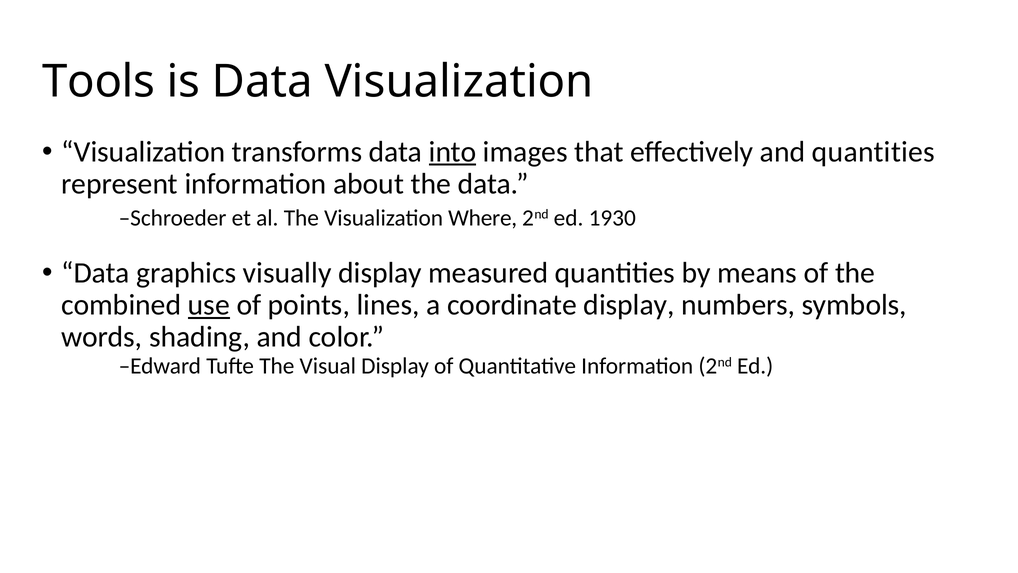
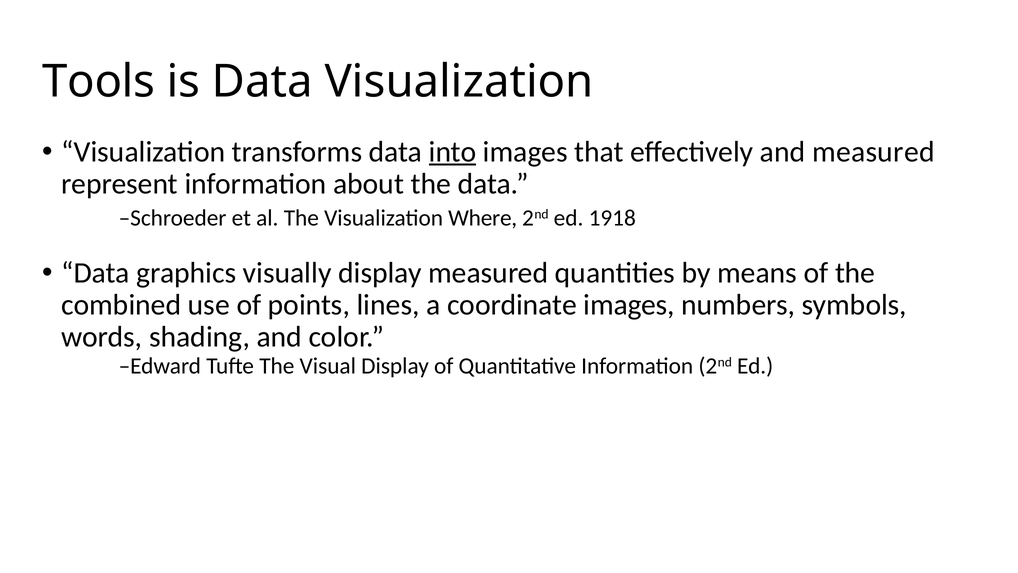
and quantities: quantities -> measured
1930: 1930 -> 1918
use underline: present -> none
coordinate display: display -> images
